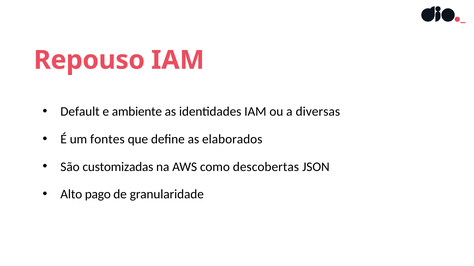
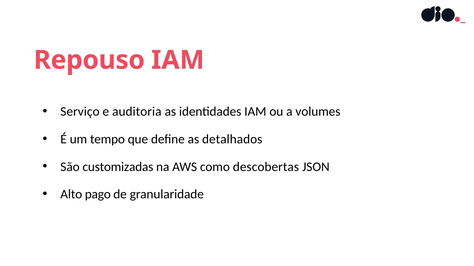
Default: Default -> Serviço
ambiente: ambiente -> auditoria
diversas: diversas -> volumes
fontes: fontes -> tempo
elaborados: elaborados -> detalhados
